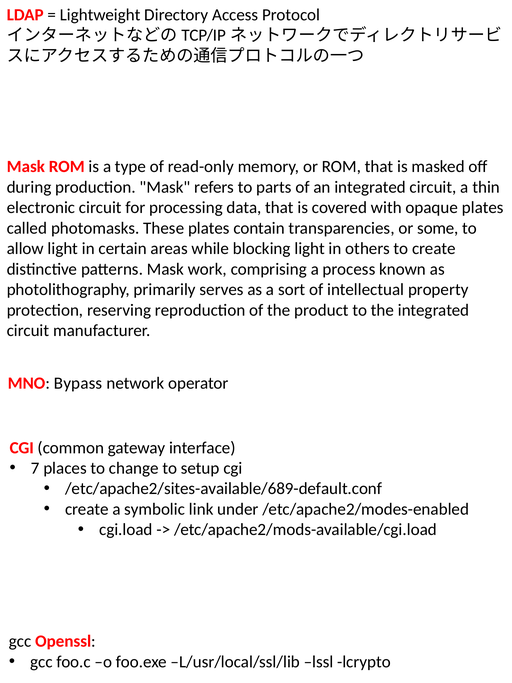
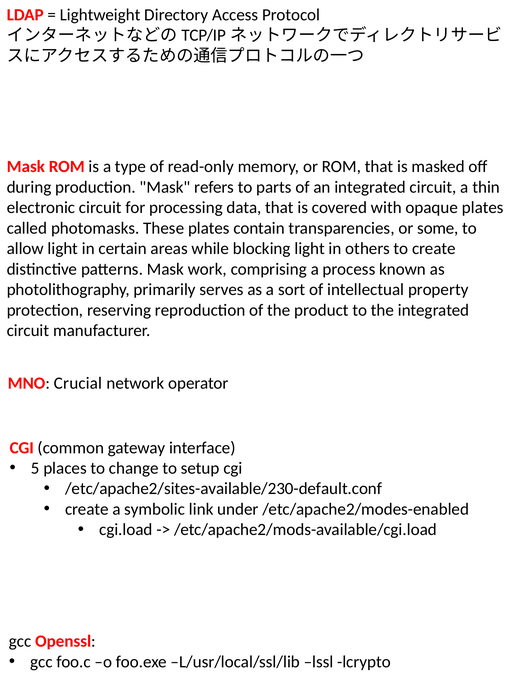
Bypass: Bypass -> Crucial
7: 7 -> 5
/etc/apache2/sites-available/689-default.conf: /etc/apache2/sites-available/689-default.conf -> /etc/apache2/sites-available/230-default.conf
